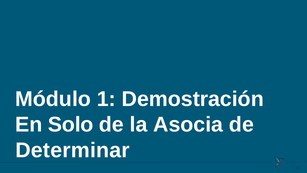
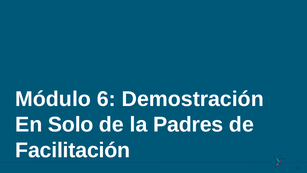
1: 1 -> 6
Asocia: Asocia -> Padres
Determinar: Determinar -> Facilitación
